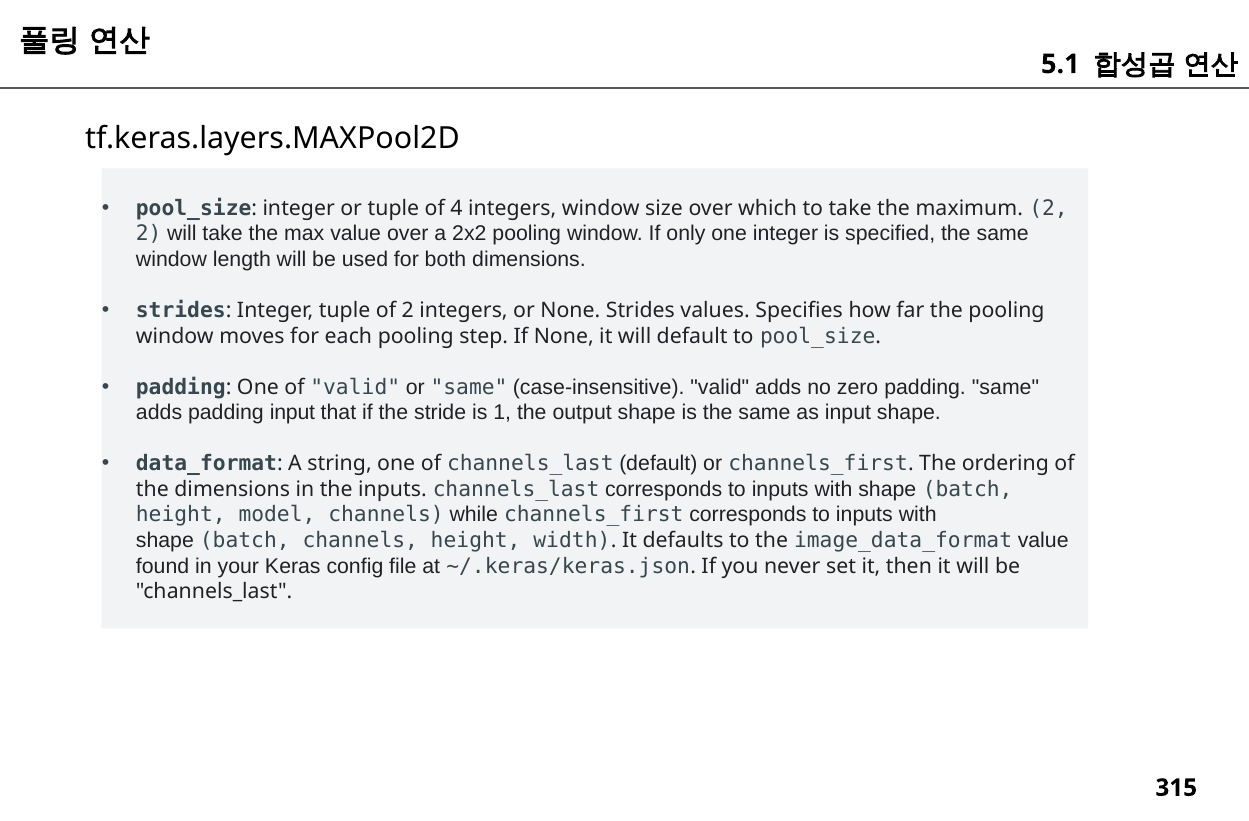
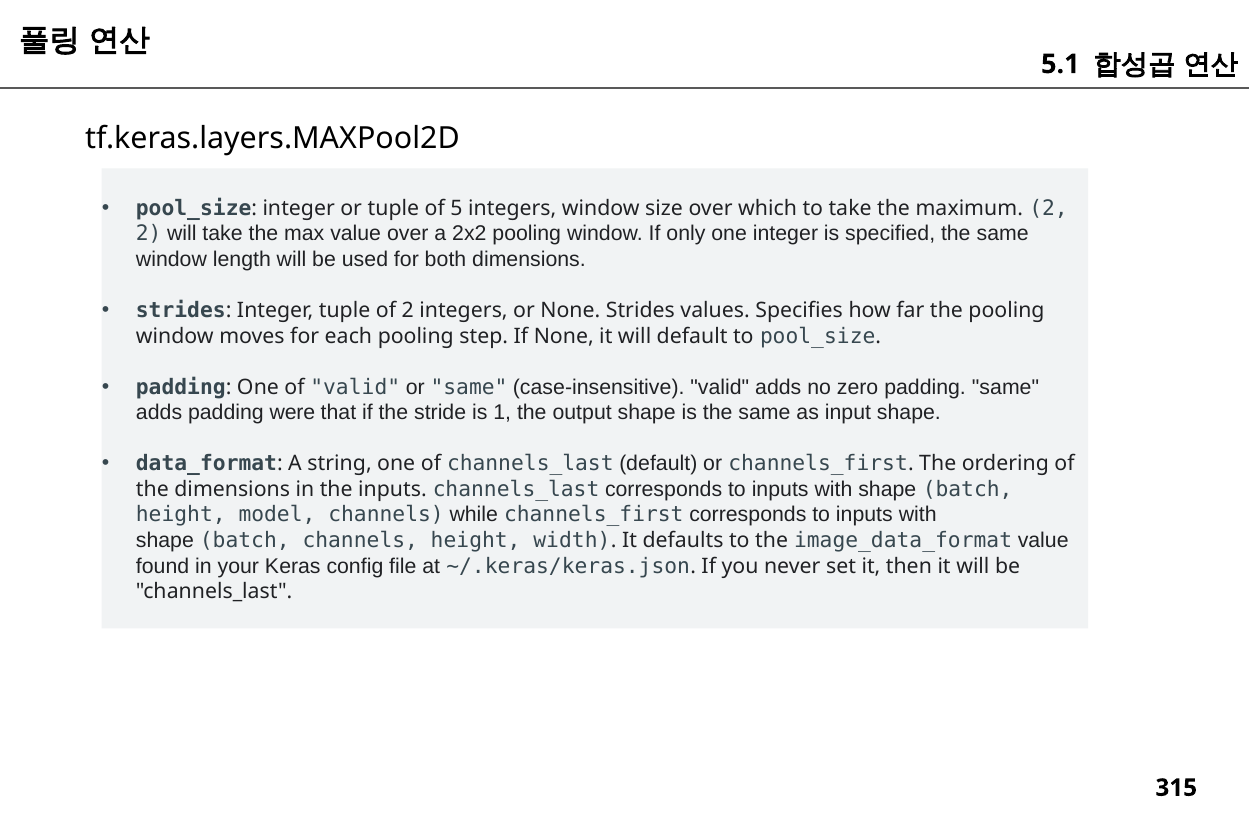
4: 4 -> 5
padding input: input -> were
